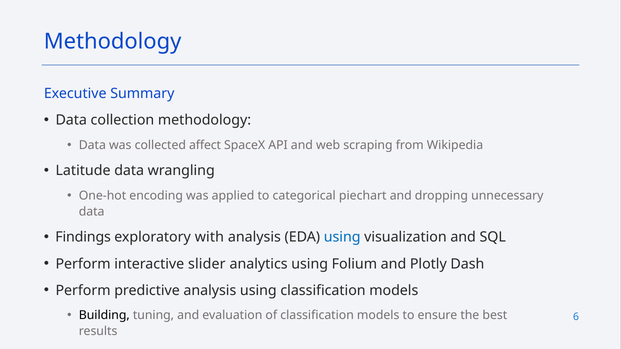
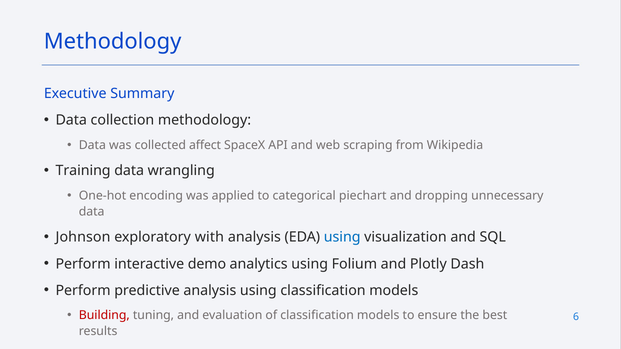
Latitude: Latitude -> Training
Findings: Findings -> Johnson
slider: slider -> demo
Building colour: black -> red
